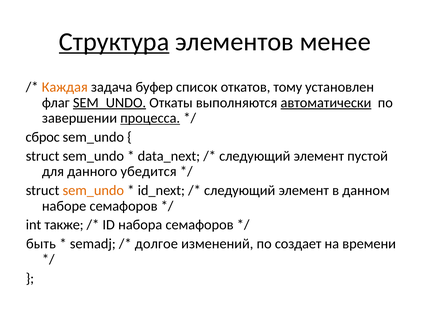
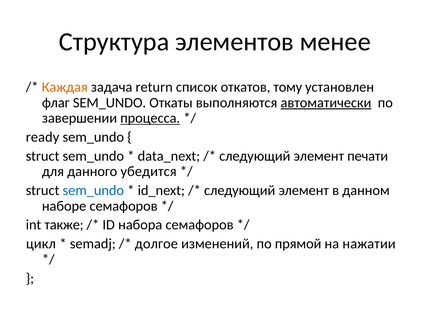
Структура underline: present -> none
буфер: буфер -> return
SEM_UNDO at (110, 102) underline: present -> none
сброс: сброс -> ready
пустой: пустой -> печати
sem_undo at (93, 190) colour: orange -> blue
быть: быть -> цикл
создает: создает -> прямой
времени: времени -> нажатии
